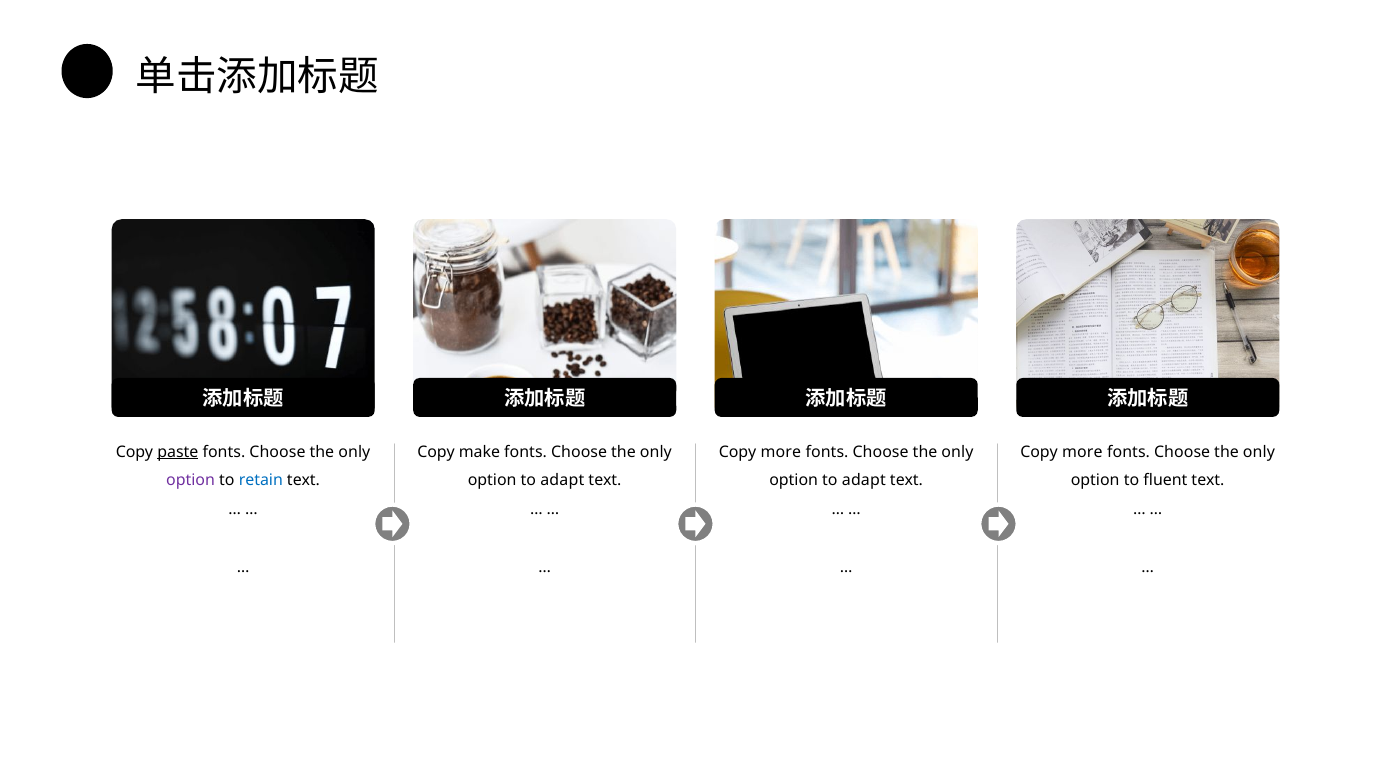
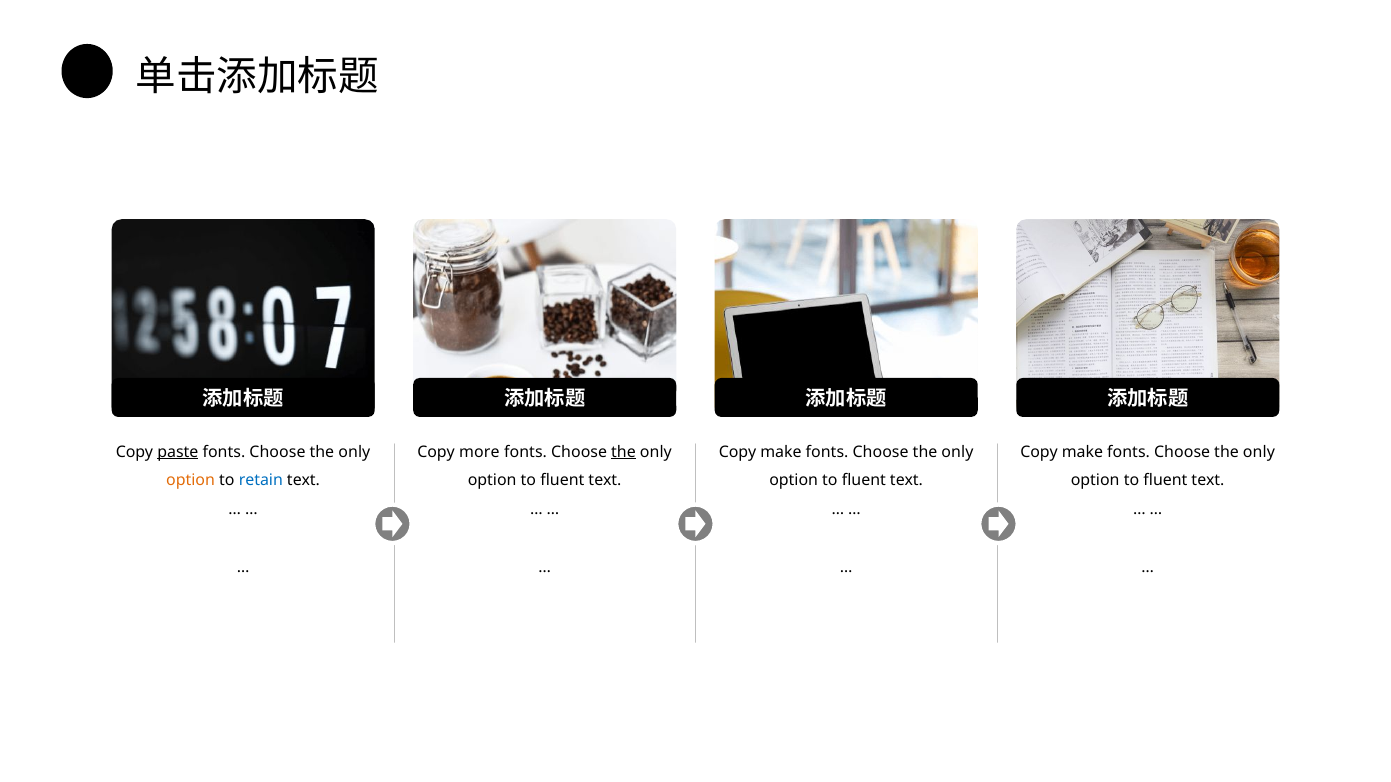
make: make -> more
the at (623, 452) underline: none -> present
more at (781, 452): more -> make
more at (1082, 452): more -> make
option at (191, 481) colour: purple -> orange
adapt at (562, 481): adapt -> fluent
adapt at (864, 481): adapt -> fluent
